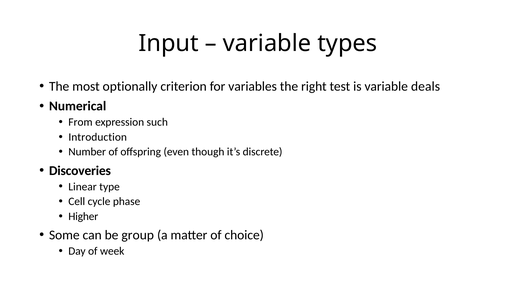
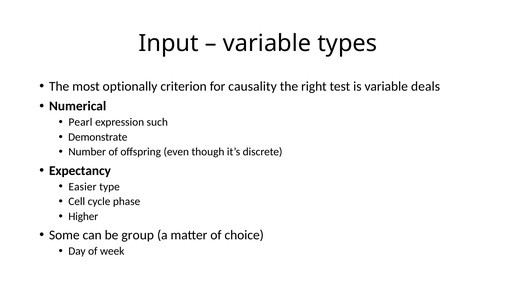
variables: variables -> causality
From: From -> Pearl
Introduction: Introduction -> Demonstrate
Discoveries: Discoveries -> Expectancy
Linear: Linear -> Easier
